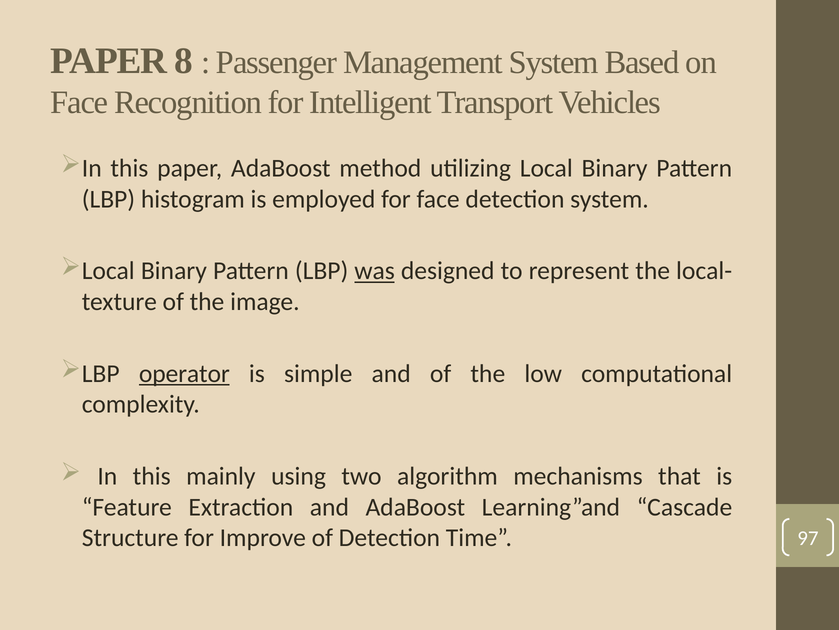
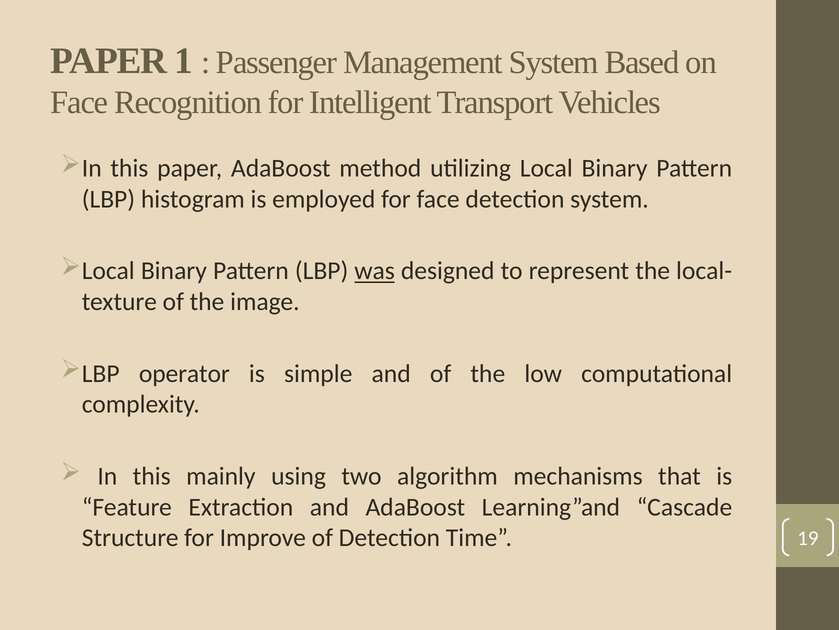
8: 8 -> 1
operator underline: present -> none
97: 97 -> 19
